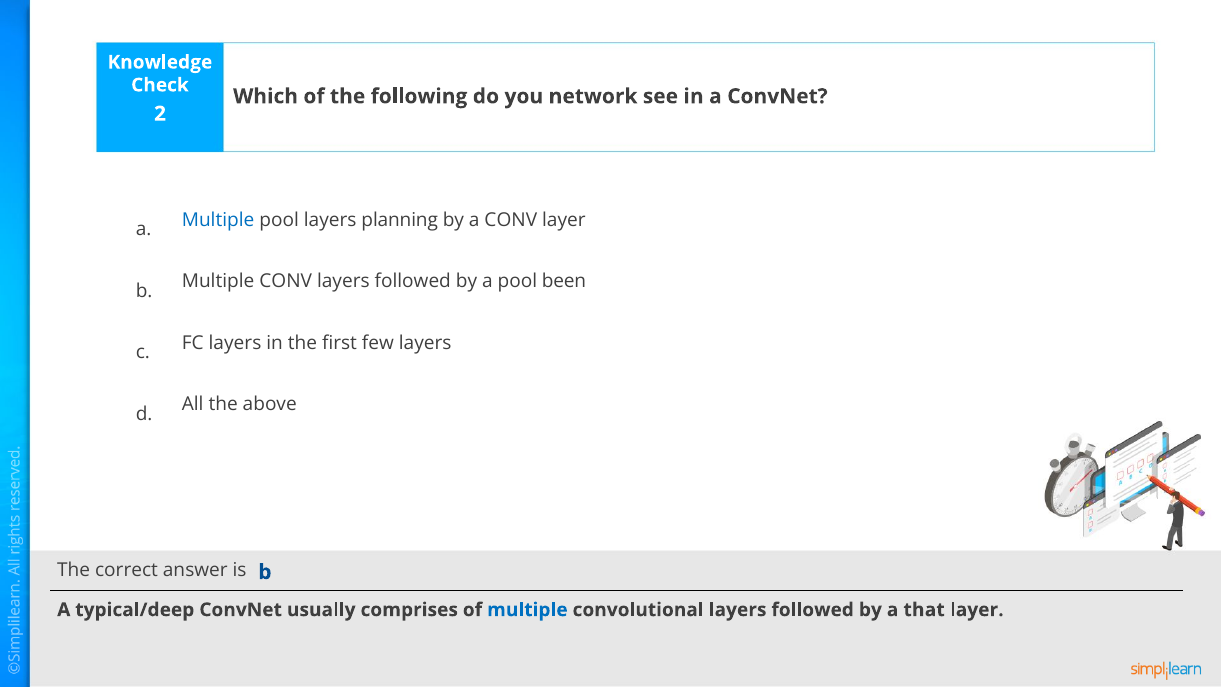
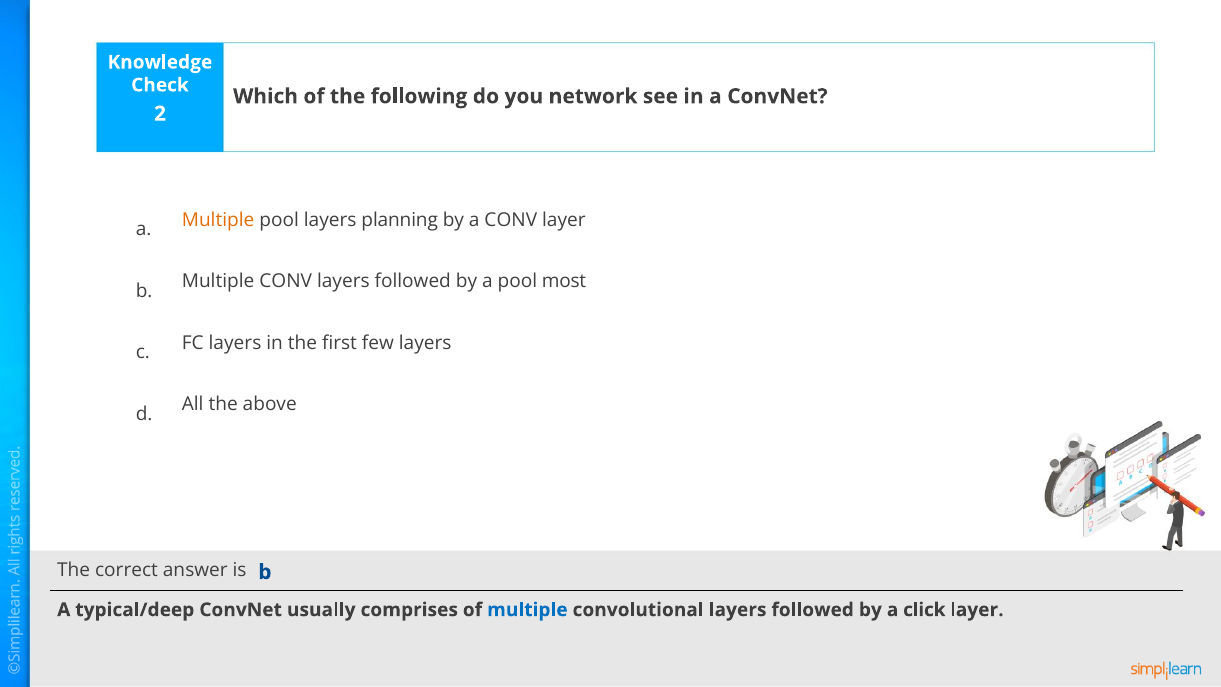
Multiple at (218, 220) colour: blue -> orange
been: been -> most
that: that -> click
